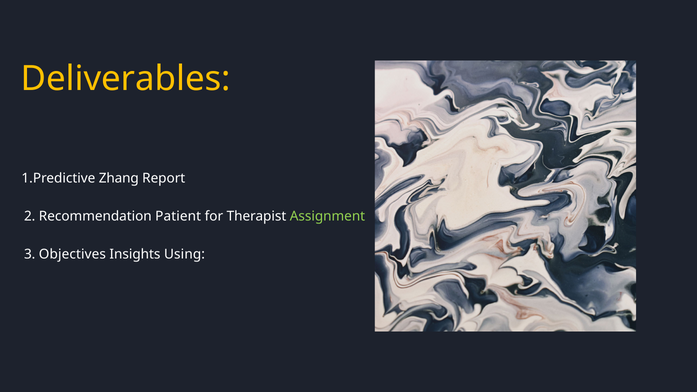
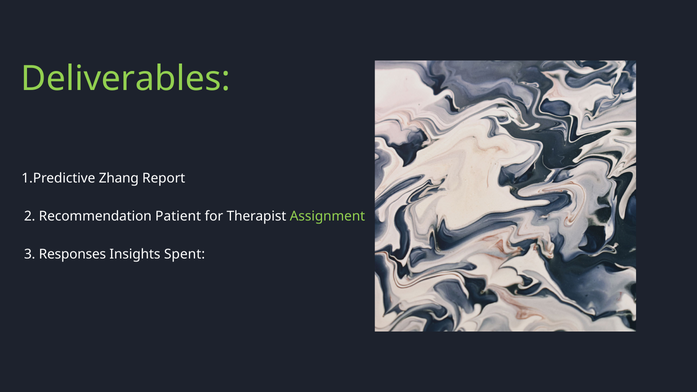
Deliverables colour: yellow -> light green
Objectives: Objectives -> Responses
Using: Using -> Spent
